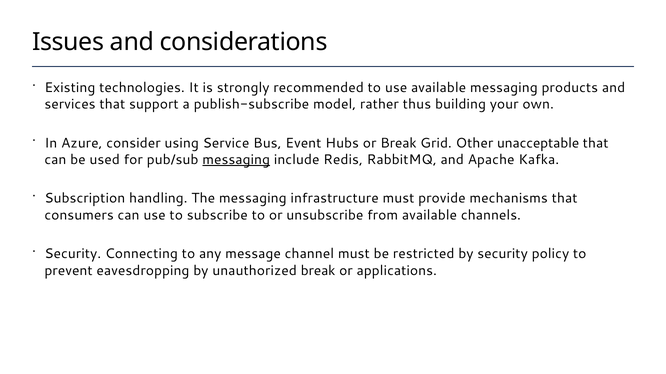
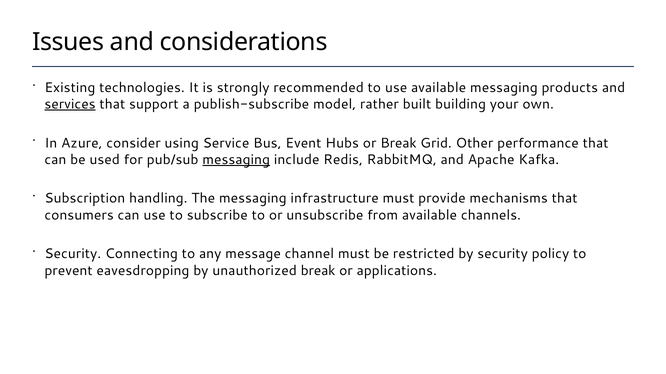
services underline: none -> present
thus: thus -> built
unacceptable: unacceptable -> performance
